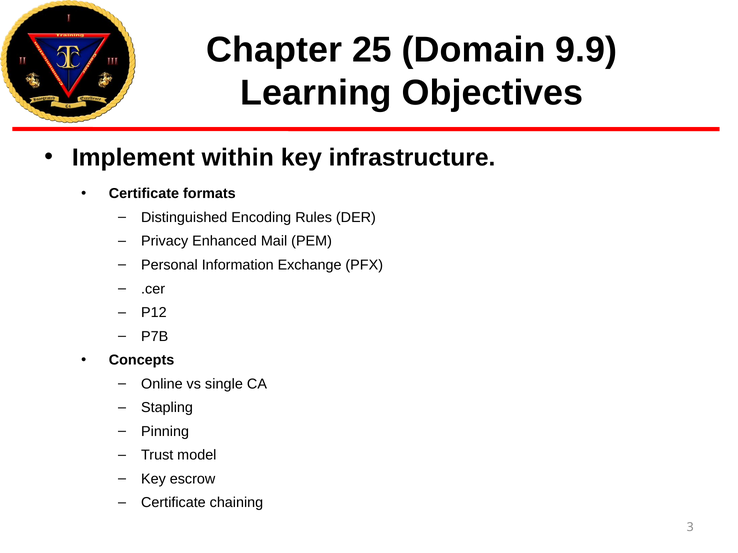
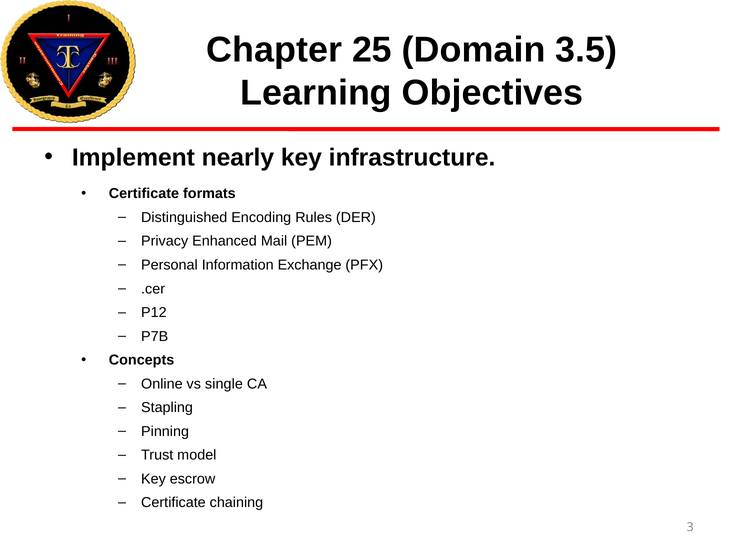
9.9: 9.9 -> 3.5
within: within -> nearly
